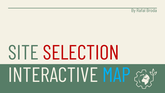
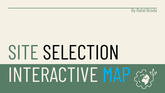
SELECTION colour: red -> black
